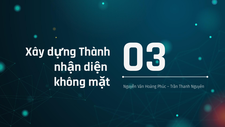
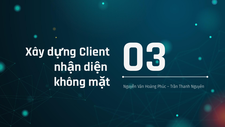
Thành: Thành -> Client
